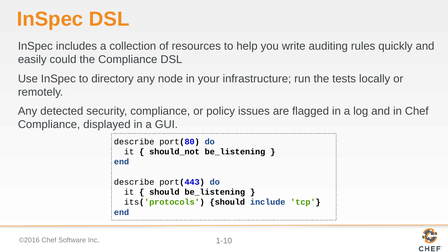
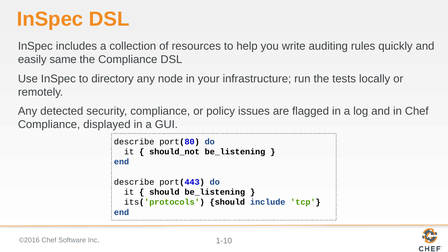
could: could -> same
